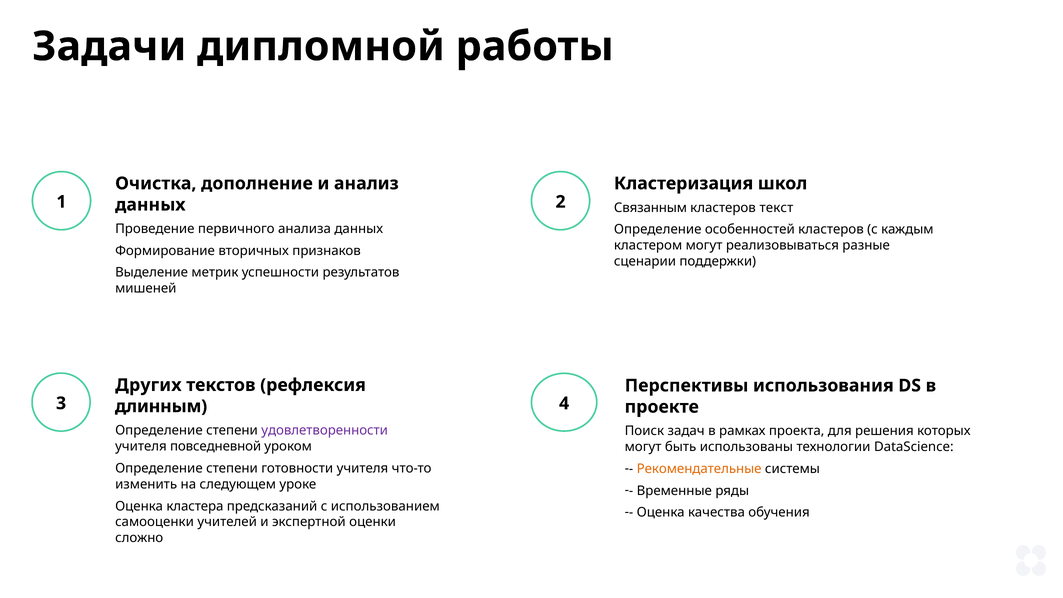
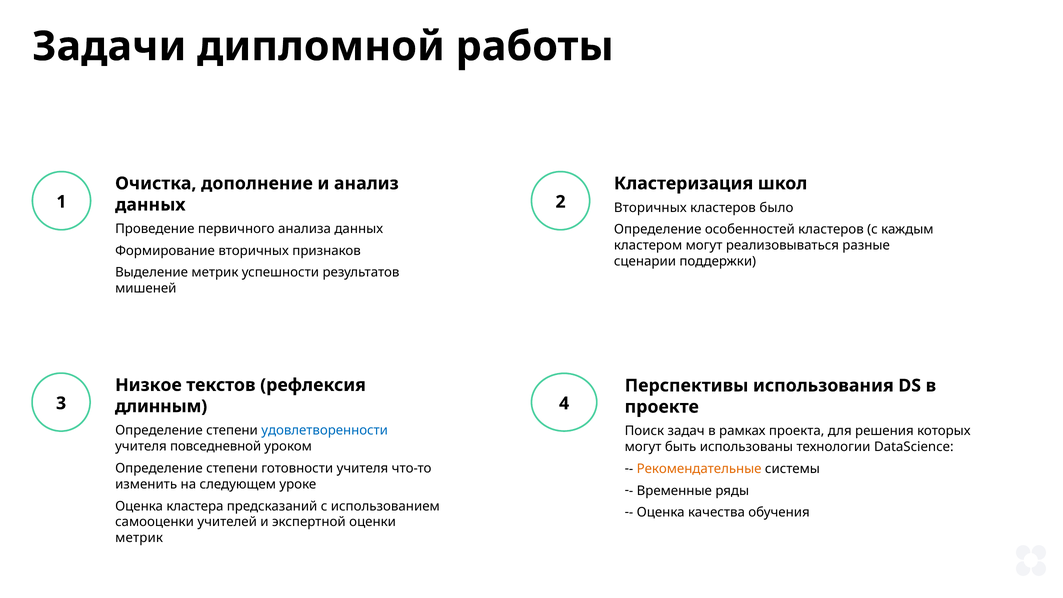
Связанным at (650, 208): Связанным -> Вторичных
текст: текст -> было
Других: Других -> Низкое
удовлетворенности colour: purple -> blue
сложно at (139, 538): сложно -> метрик
